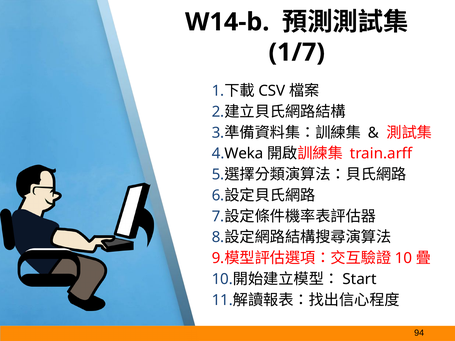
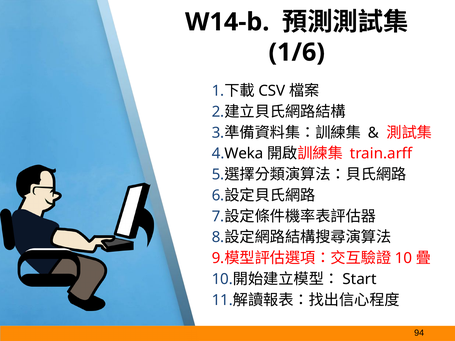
1/7: 1/7 -> 1/6
